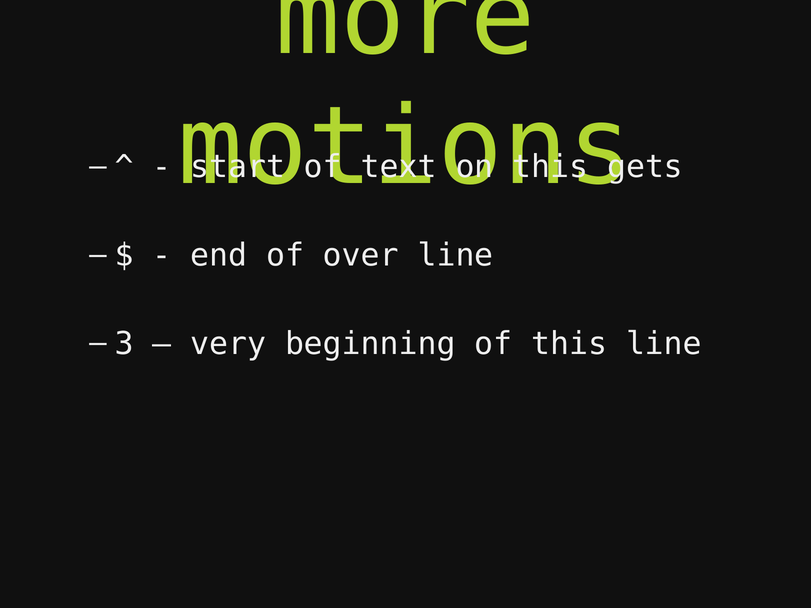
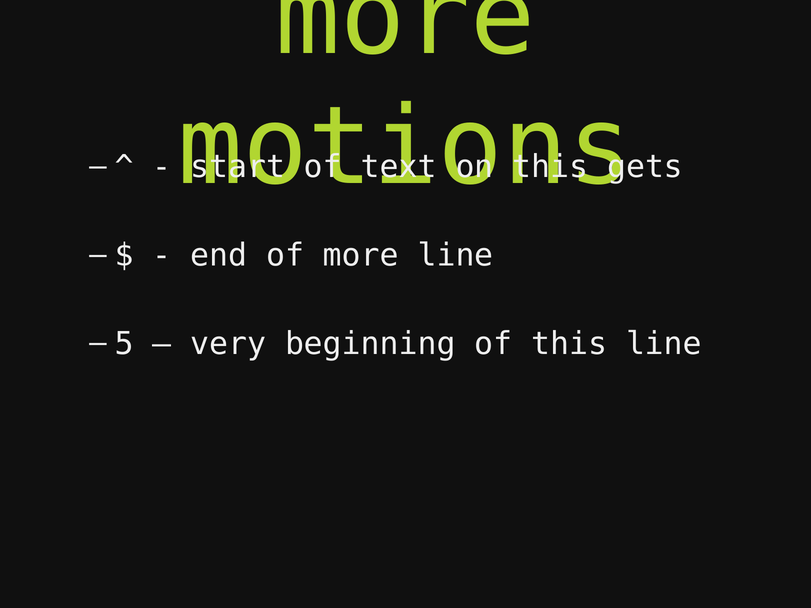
of over: over -> more
3: 3 -> 5
